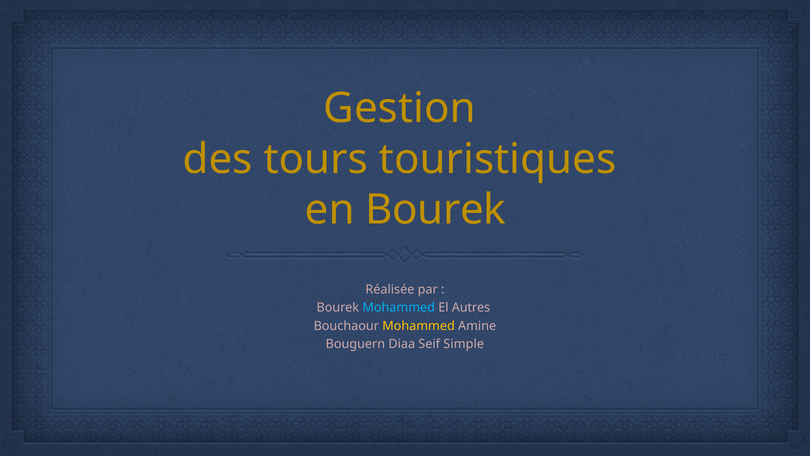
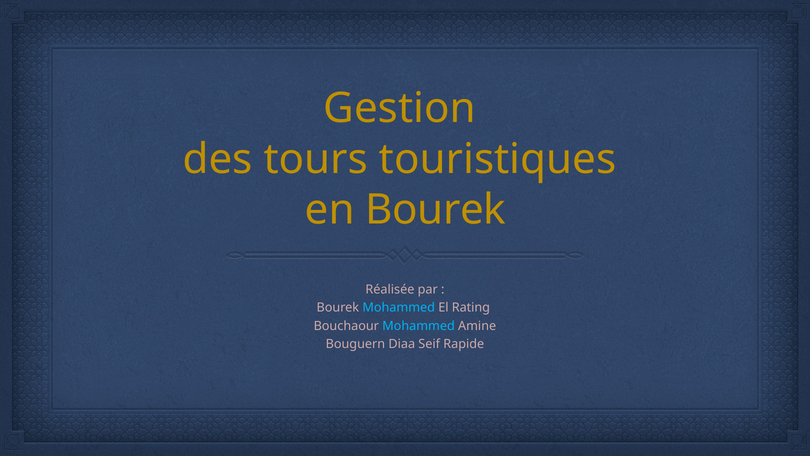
Autres: Autres -> Rating
Mohammed at (419, 326) colour: yellow -> light blue
Simple: Simple -> Rapide
